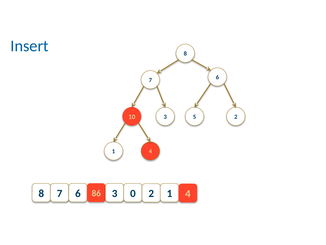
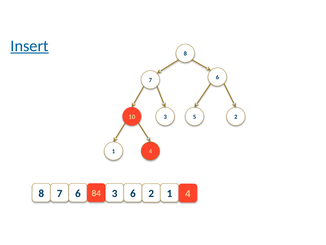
Insert underline: none -> present
86: 86 -> 84
3 0: 0 -> 6
